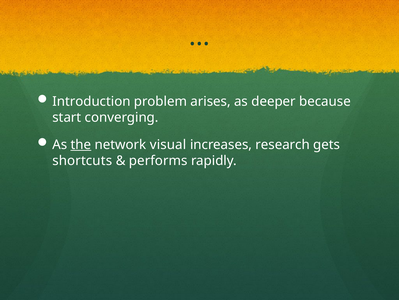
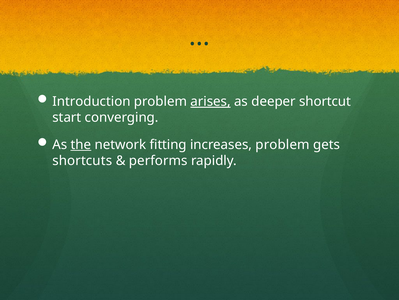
arises underline: none -> present
because: because -> shortcut
visual: visual -> fitting
increases research: research -> problem
